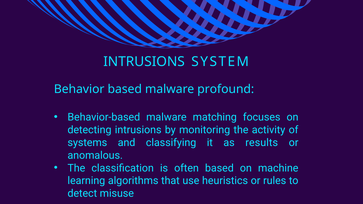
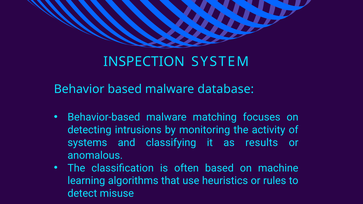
INTRUSIONS at (144, 62): INTRUSIONS -> INSPECTION
profound: profound -> database
